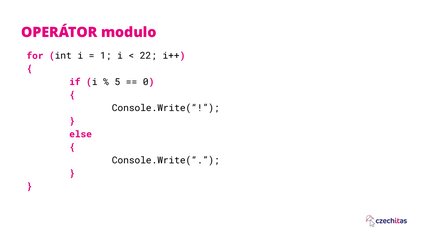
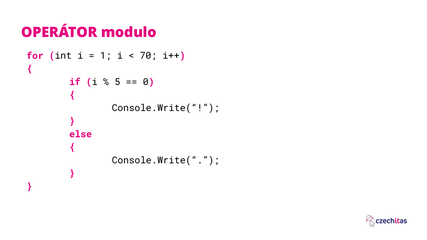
22: 22 -> 70
